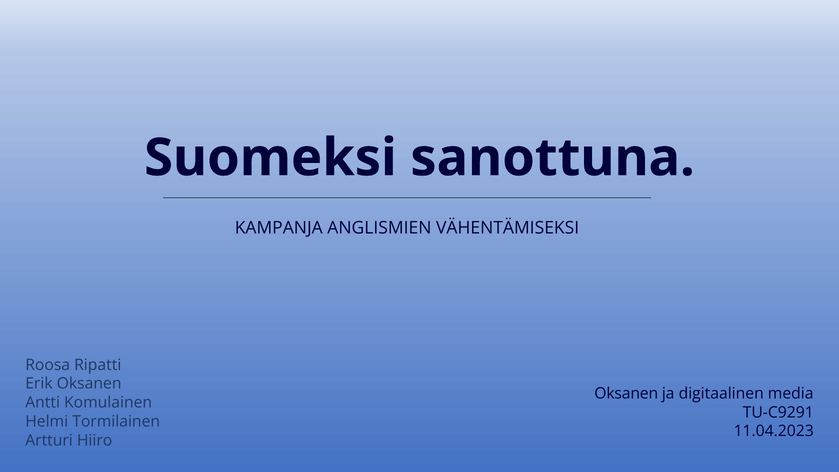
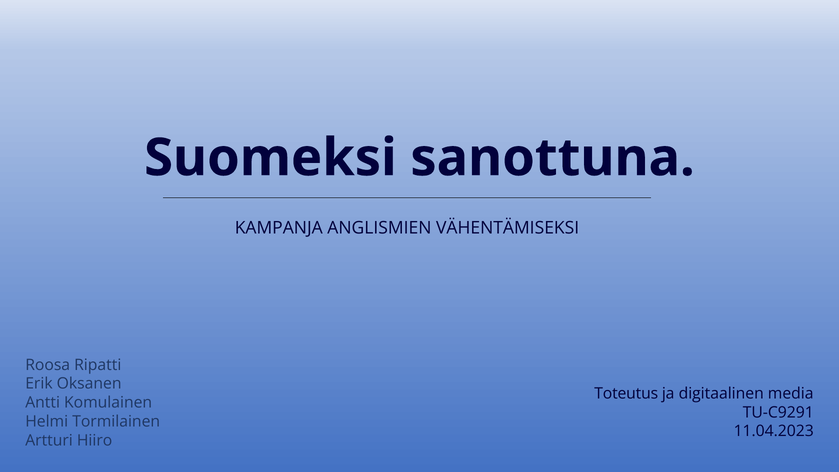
Oksanen at (626, 393): Oksanen -> Toteutus
